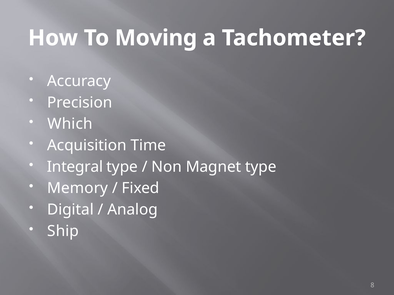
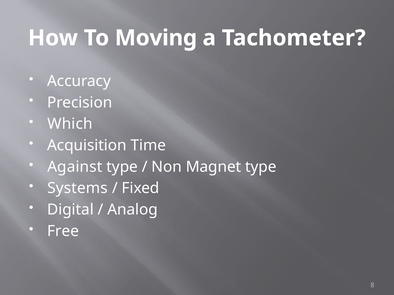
Integral: Integral -> Against
Memory: Memory -> Systems
Ship: Ship -> Free
